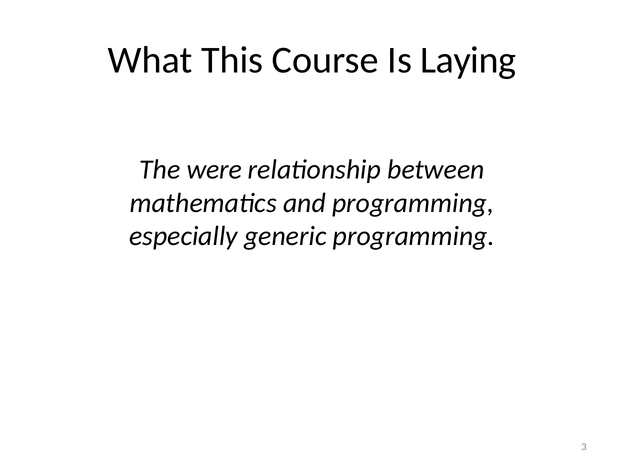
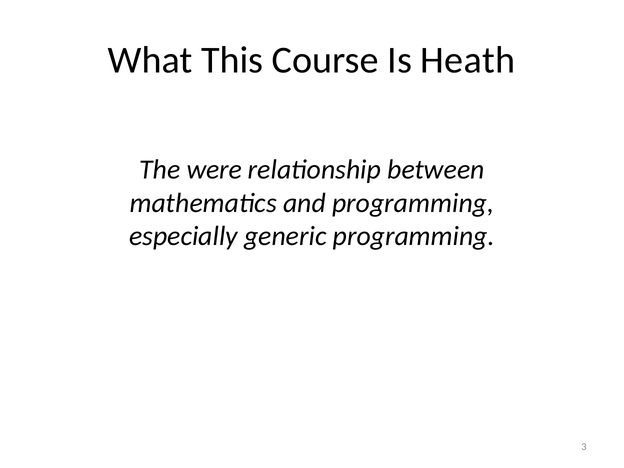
Laying: Laying -> Heath
